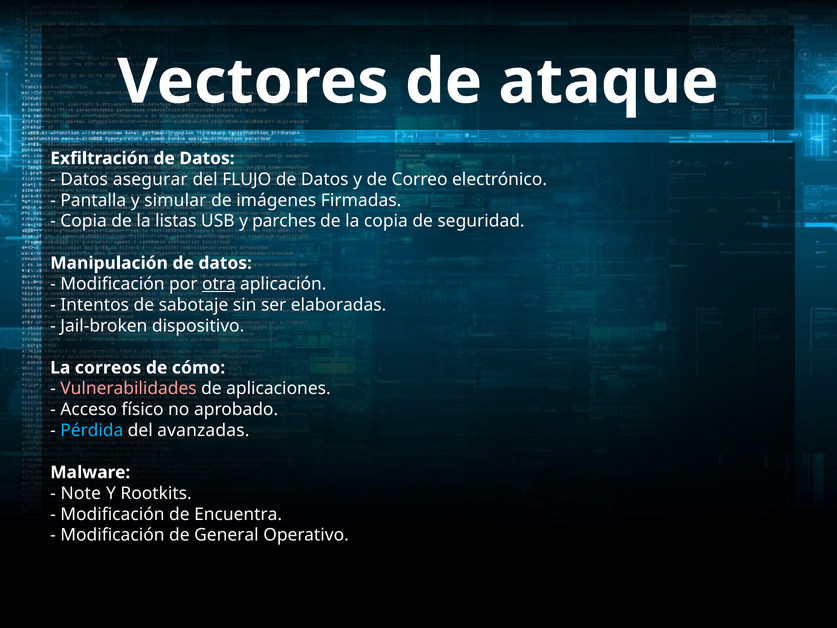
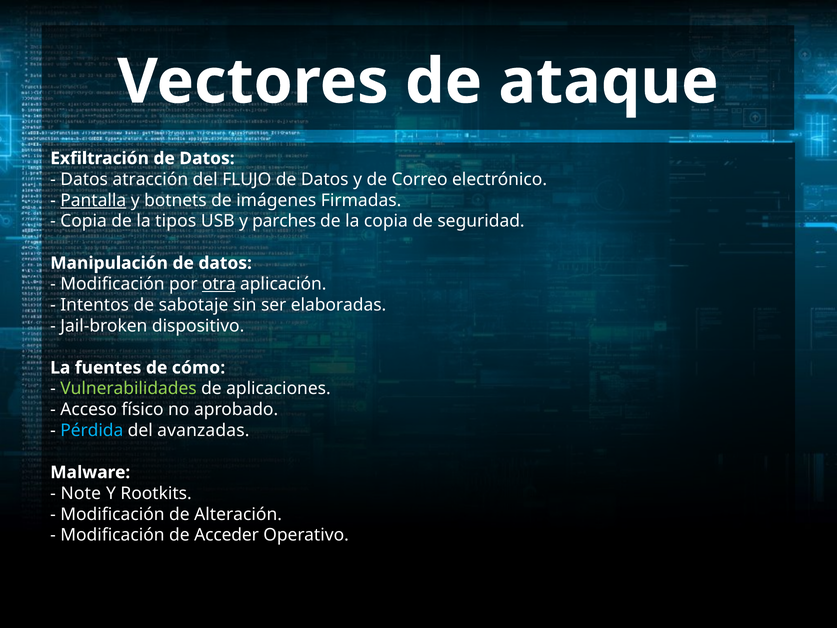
asegurar: asegurar -> atracción
Pantalla underline: none -> present
simular: simular -> botnets
listas: listas -> tipos
correos: correos -> fuentes
Vulnerabilidades colour: pink -> light green
Encuentra: Encuentra -> Alteración
General: General -> Acceder
